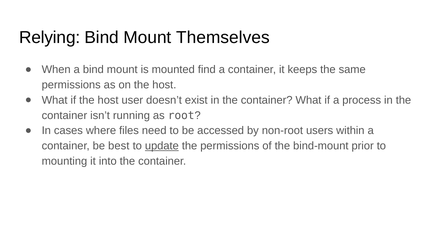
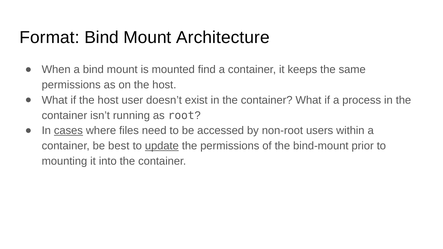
Relying: Relying -> Format
Themselves: Themselves -> Architecture
cases underline: none -> present
